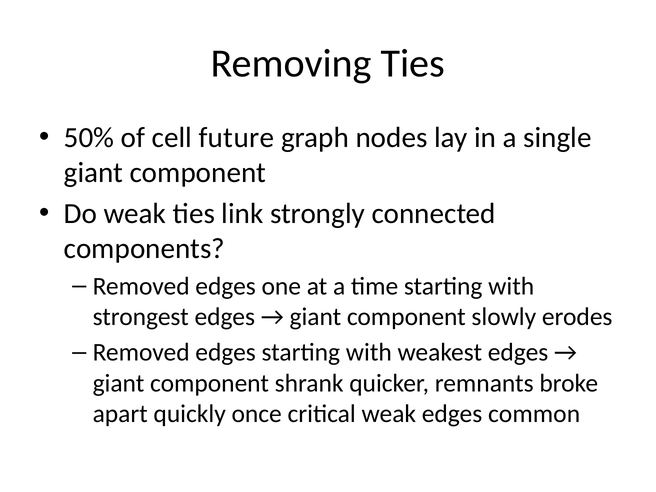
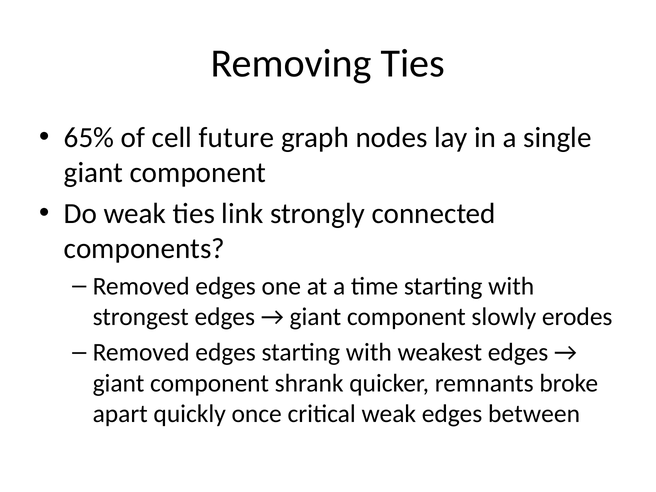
50%: 50% -> 65%
common: common -> between
